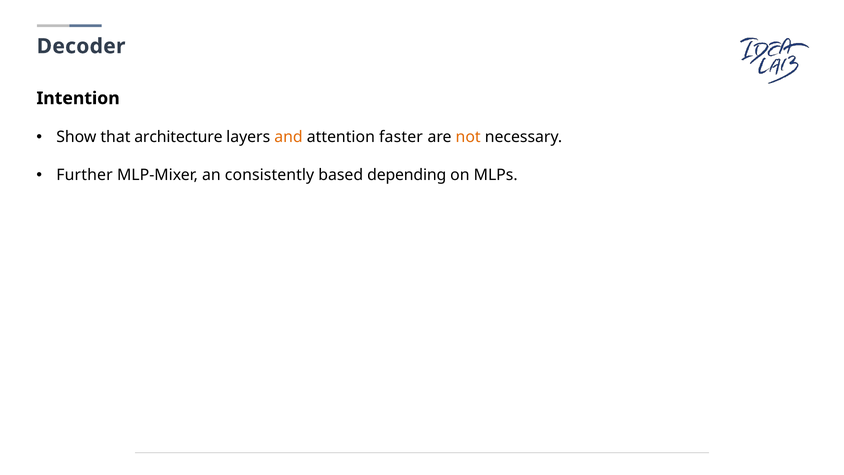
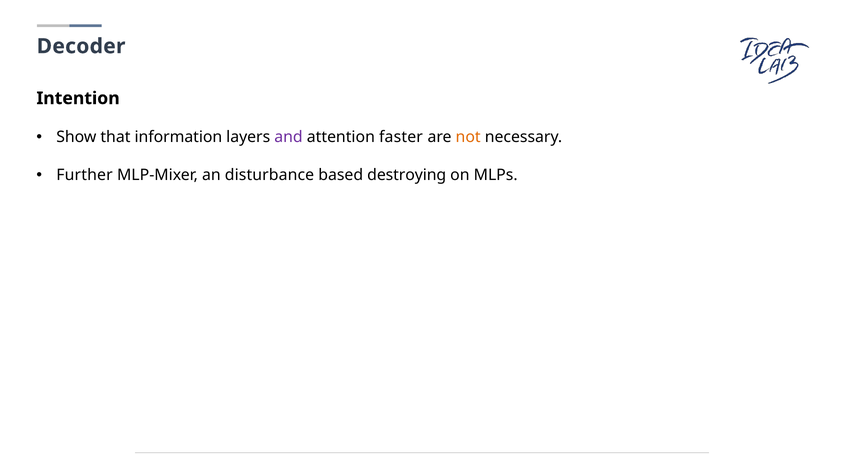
architecture: architecture -> information
and colour: orange -> purple
consistently: consistently -> disturbance
depending: depending -> destroying
